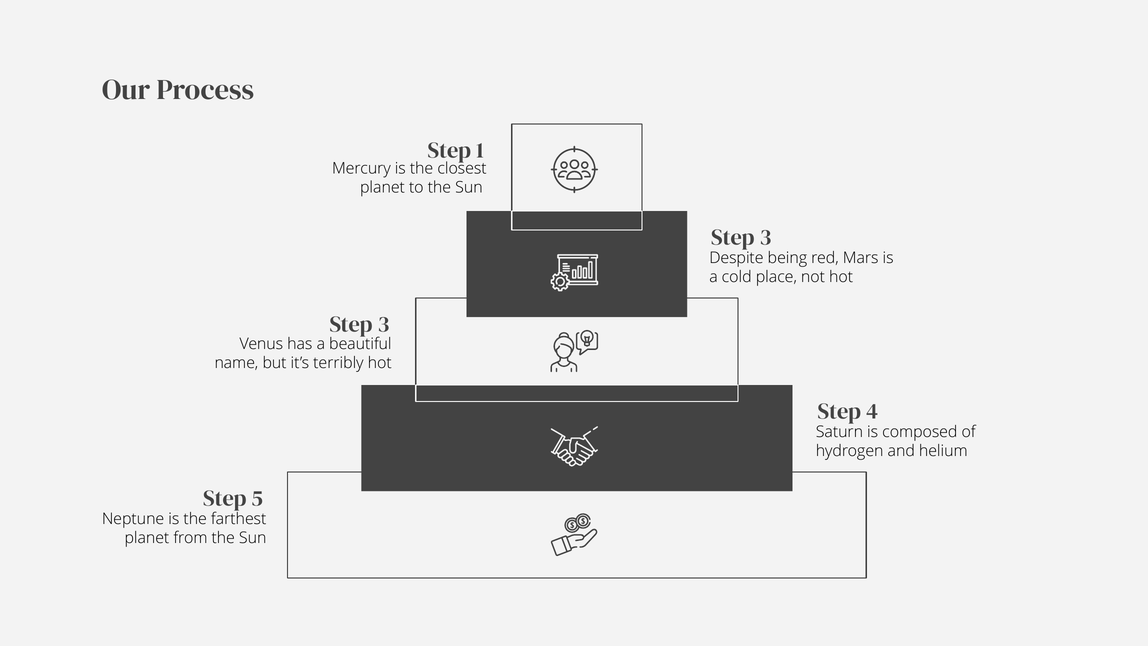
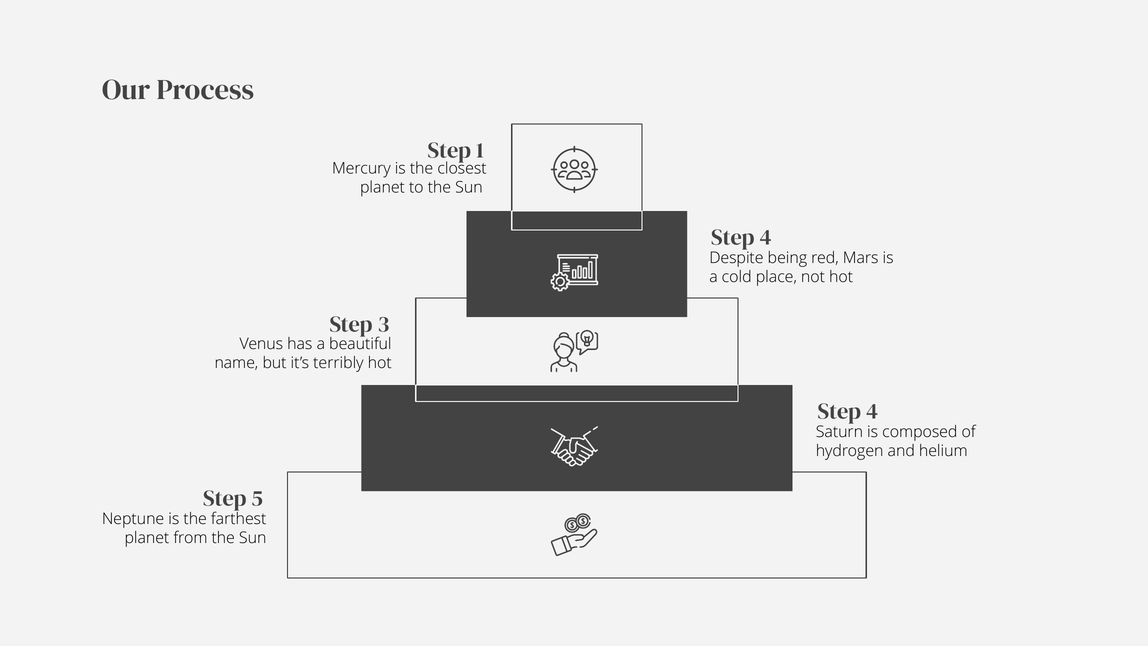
3 at (765, 237): 3 -> 4
